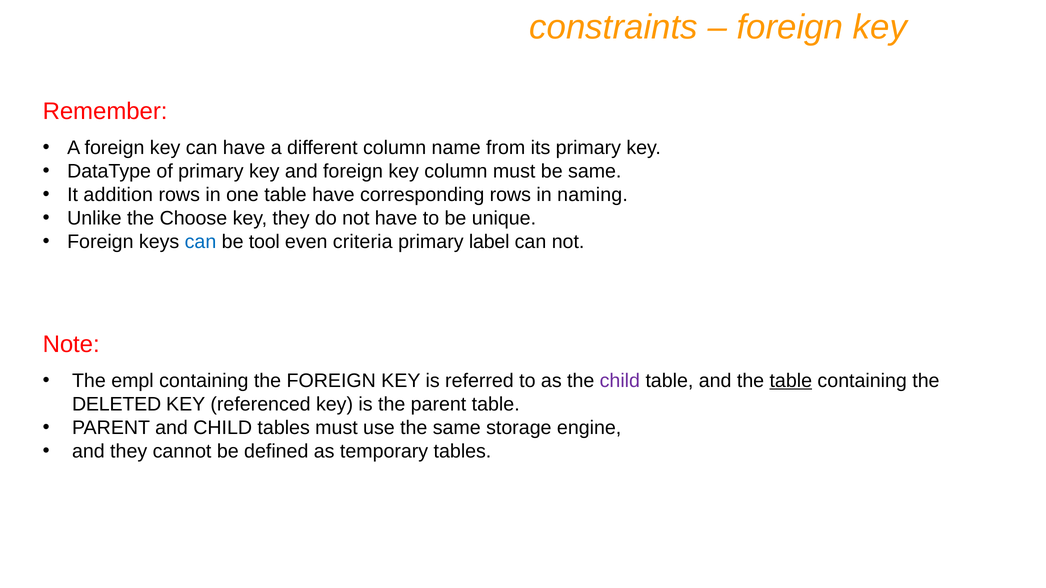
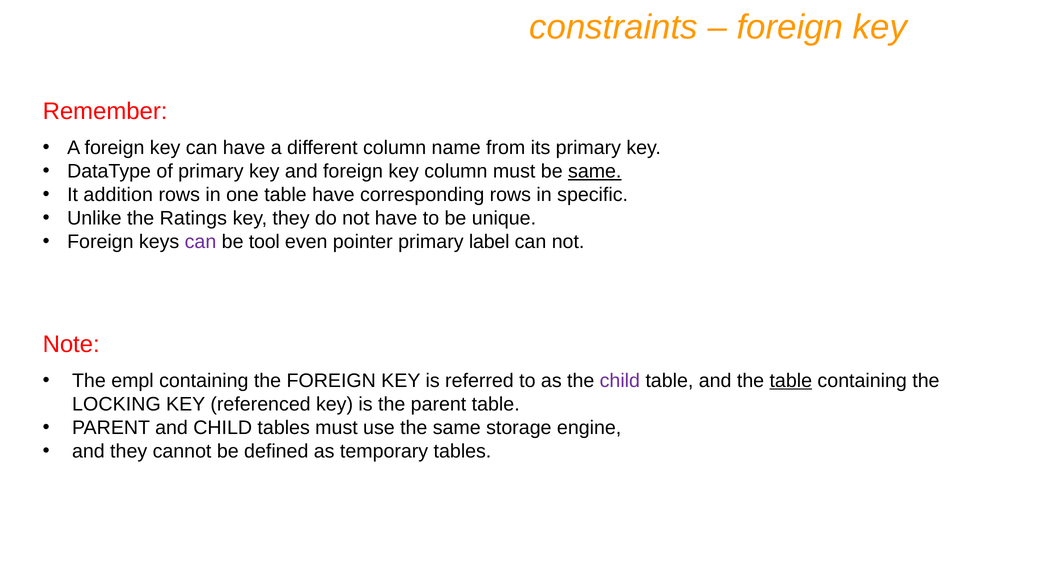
same at (595, 171) underline: none -> present
naming: naming -> specific
Choose: Choose -> Ratings
can at (201, 242) colour: blue -> purple
criteria: criteria -> pointer
DELETED: DELETED -> LOCKING
